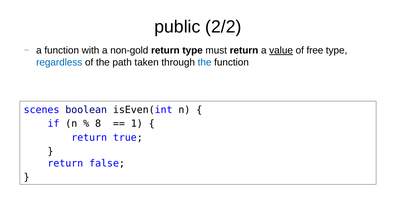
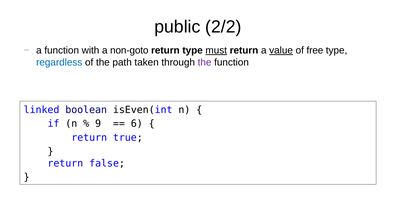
non-gold: non-gold -> non-goto
must underline: none -> present
the at (205, 62) colour: blue -> purple
scenes: scenes -> linked
8: 8 -> 9
1: 1 -> 6
